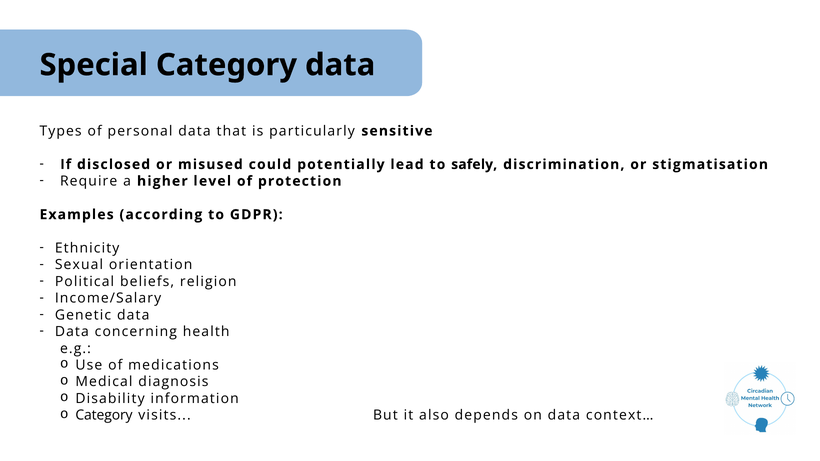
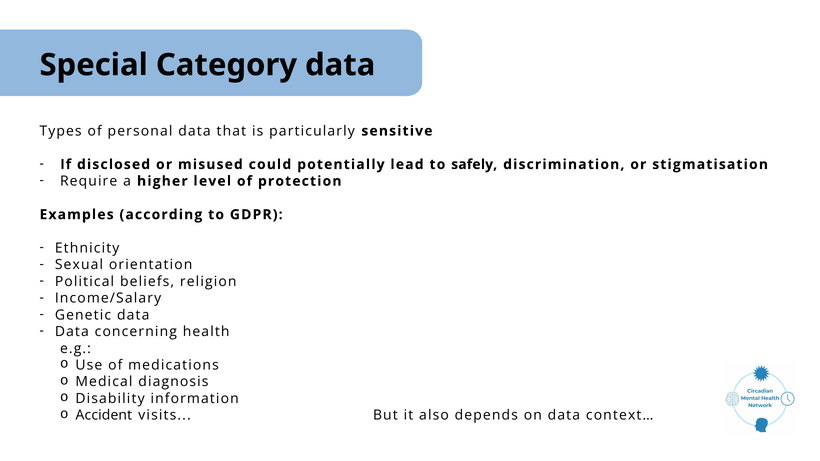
Category at (104, 416): Category -> Accident
